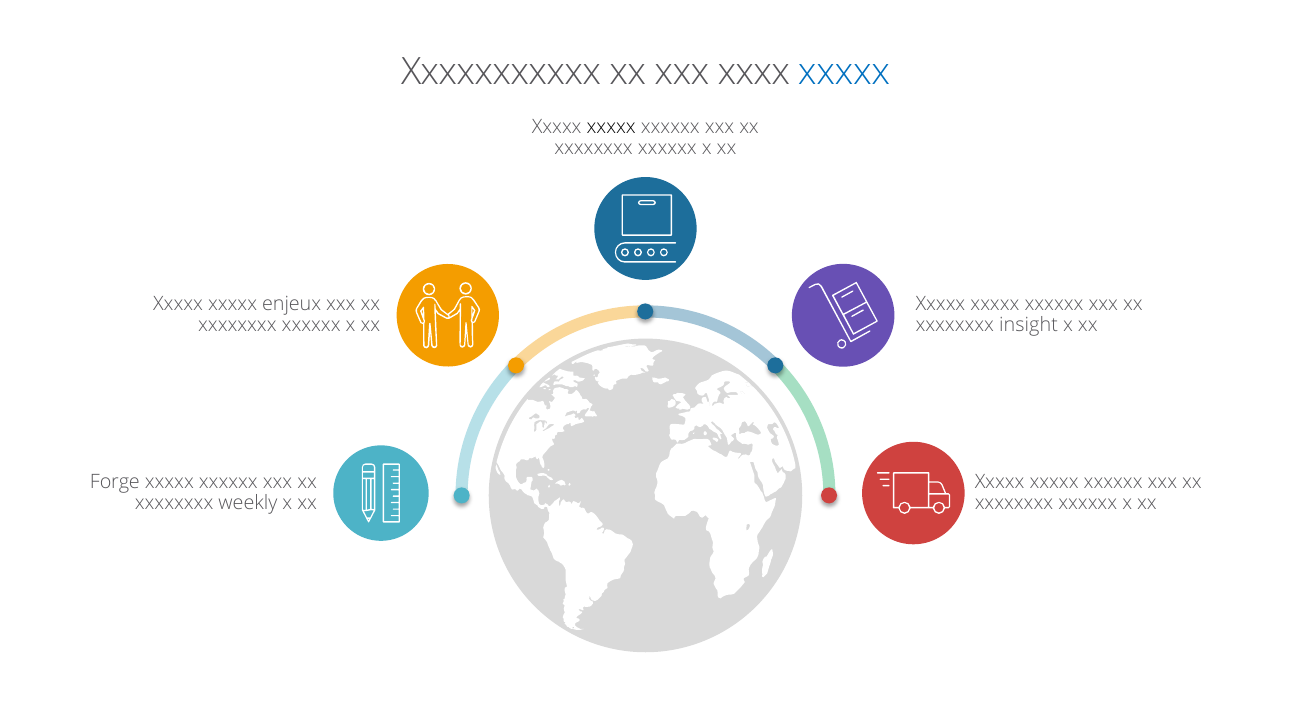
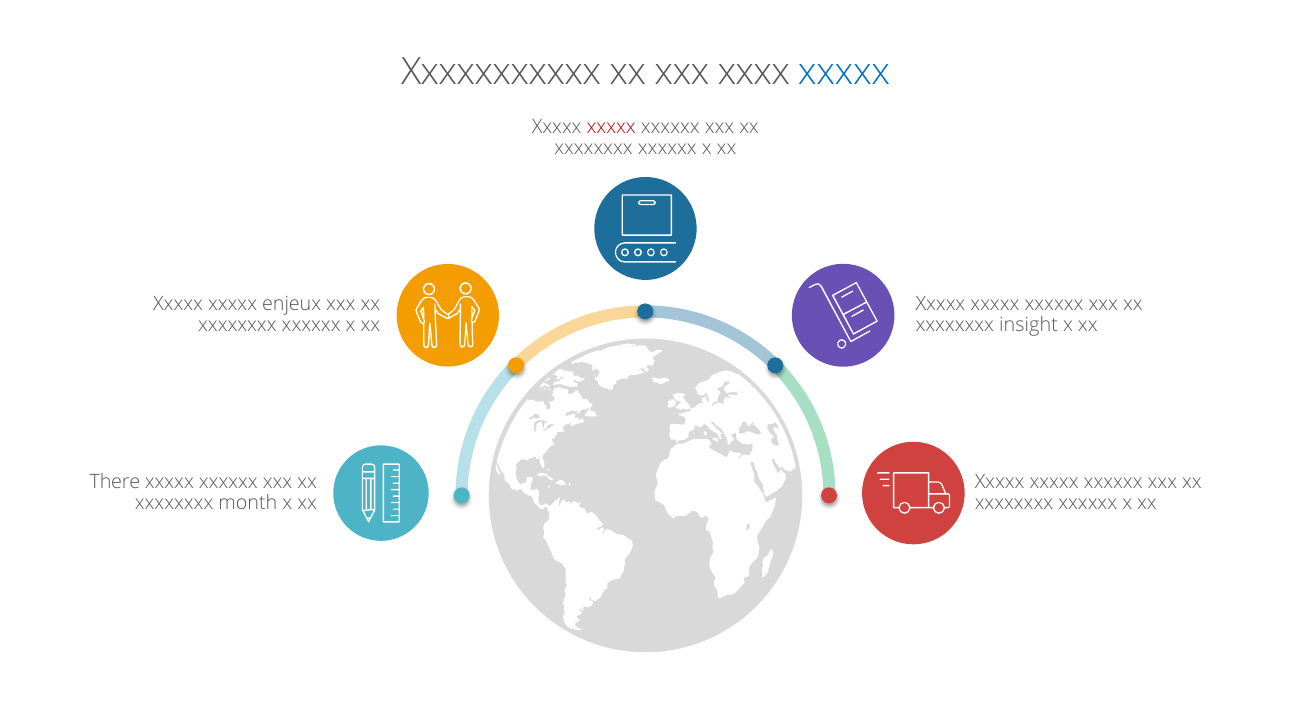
xxxxx at (611, 127) colour: black -> red
Forge: Forge -> There
weekly: weekly -> month
